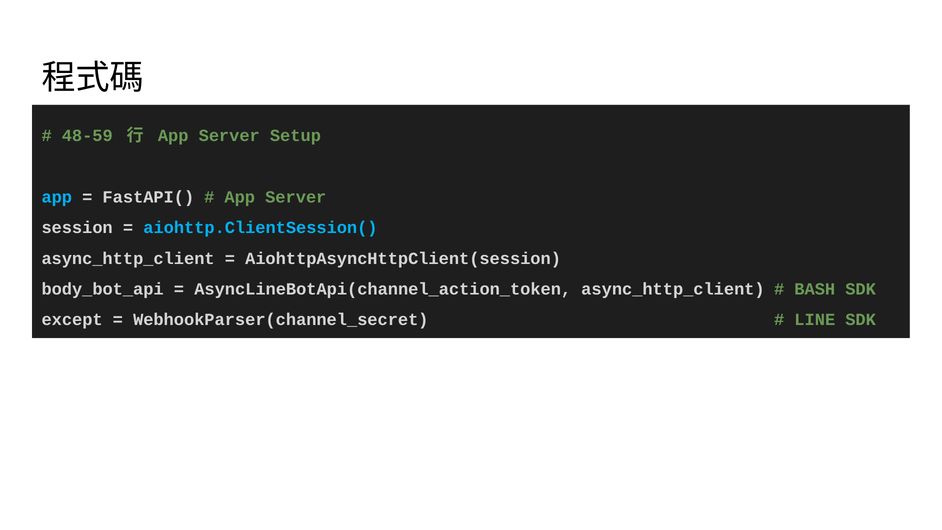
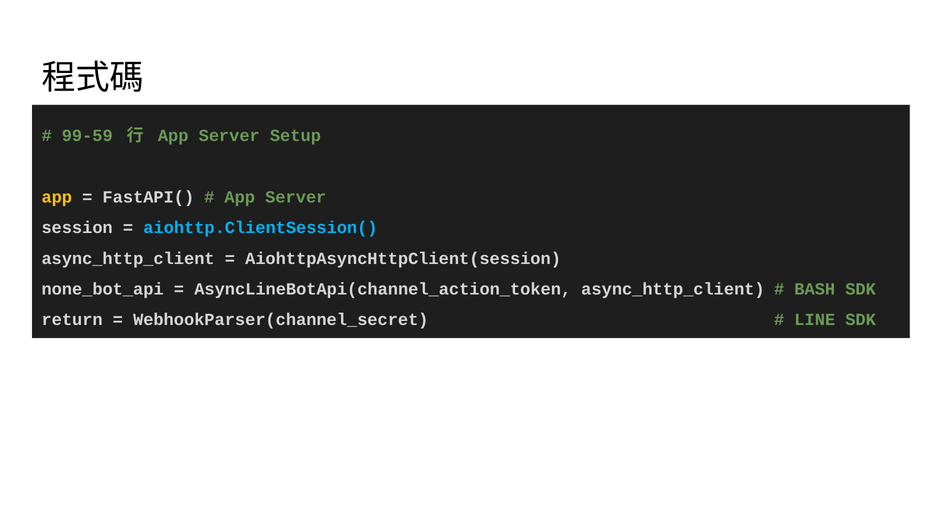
48-59: 48-59 -> 99-59
app at (57, 197) colour: light blue -> yellow
body_bot_api: body_bot_api -> none_bot_api
except: except -> return
